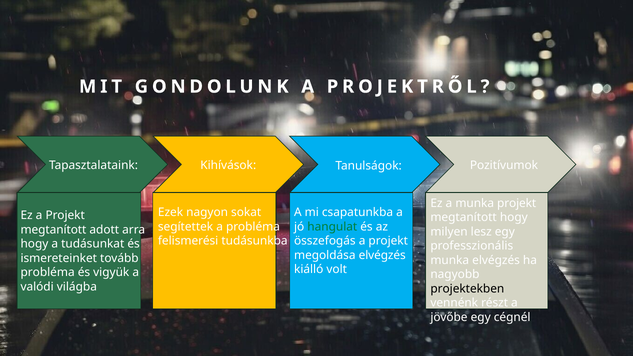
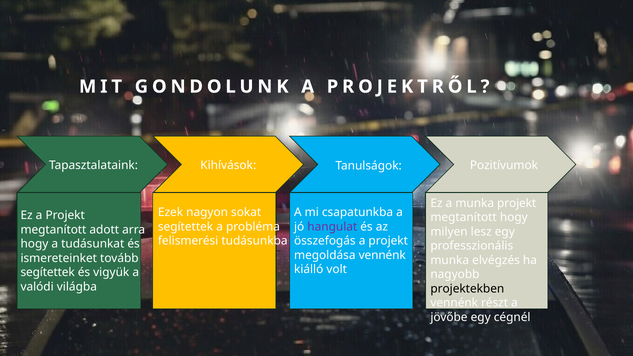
hangulat colour: green -> purple
megoldása elvégzés: elvégzés -> vennénk
probléma at (48, 272): probléma -> segítettek
